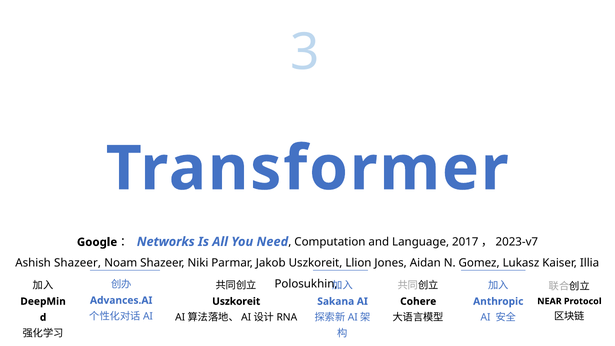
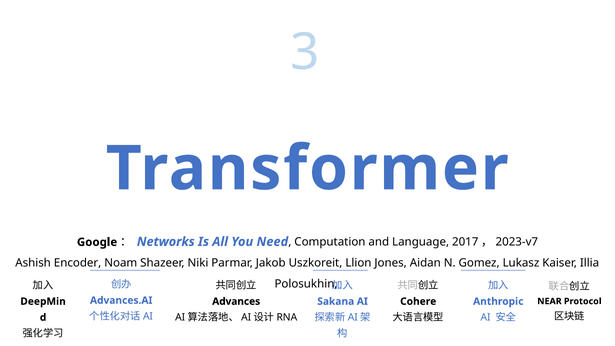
Ashish Shazeer: Shazeer -> Encoder
Uszkoreit at (236, 301): Uszkoreit -> Advances
